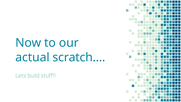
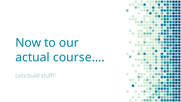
scratch…: scratch… -> course…
